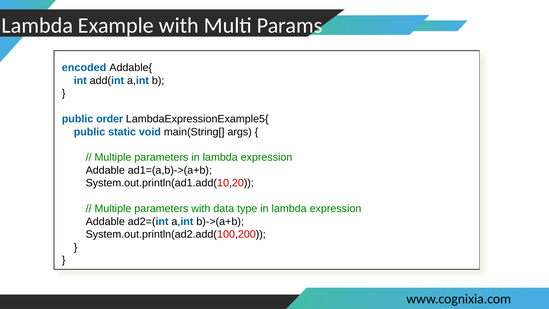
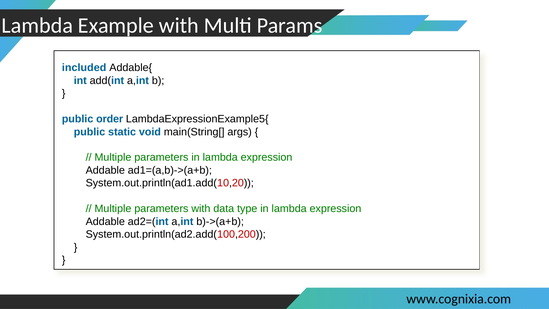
encoded: encoded -> included
